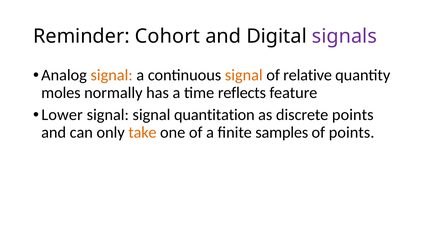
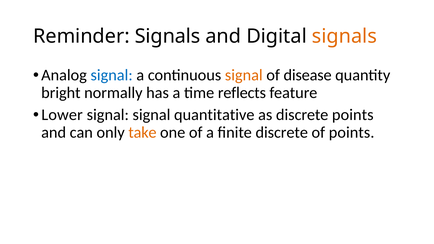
Reminder Cohort: Cohort -> Signals
signals at (344, 36) colour: purple -> orange
signal at (112, 75) colour: orange -> blue
relative: relative -> disease
moles: moles -> bright
quantitation: quantitation -> quantitative
finite samples: samples -> discrete
